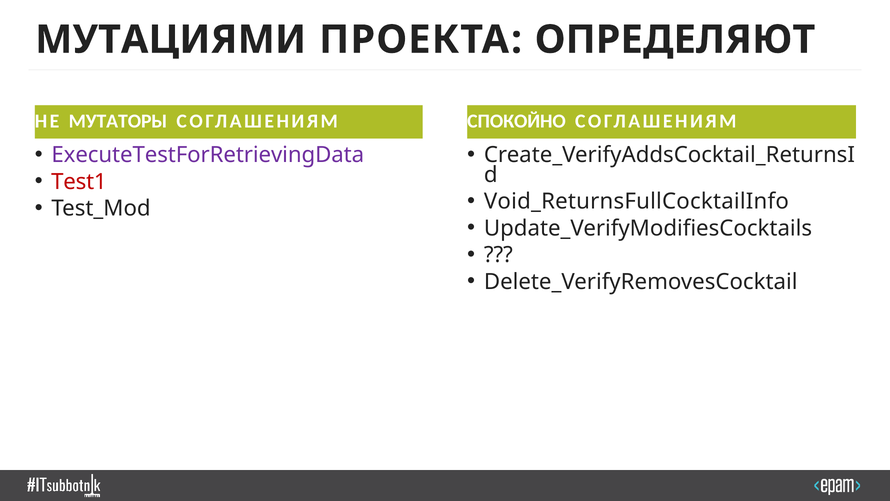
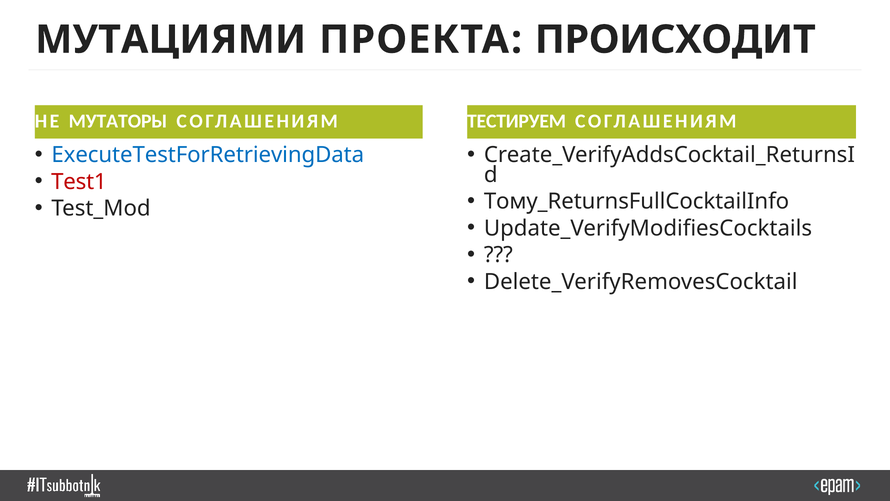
ОПРЕДЕЛЯЮТ: ОПРЕДЕЛЯЮТ -> ПРОИСХОДИТ
СПОКОЙНО: СПОКОЙНО -> ТЕСТИРУЕМ
ExecuteTestForRetrievingData colour: purple -> blue
Void_ReturnsFullCocktailInfo: Void_ReturnsFullCocktailInfo -> Тому_ReturnsFullCocktailInfo
